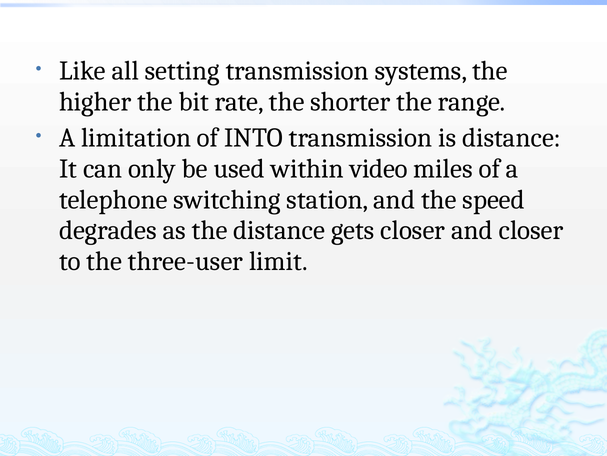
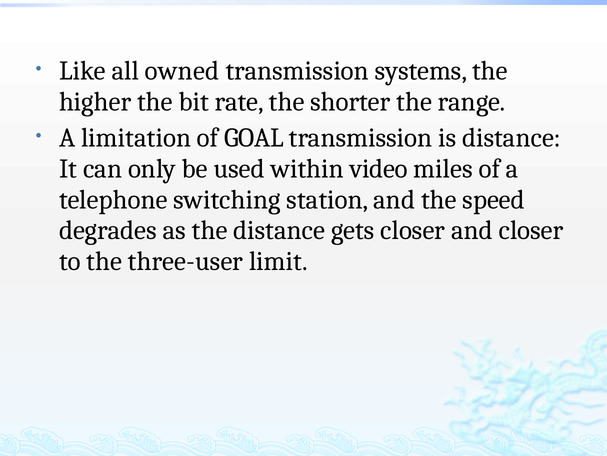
setting: setting -> owned
INTO: INTO -> GOAL
